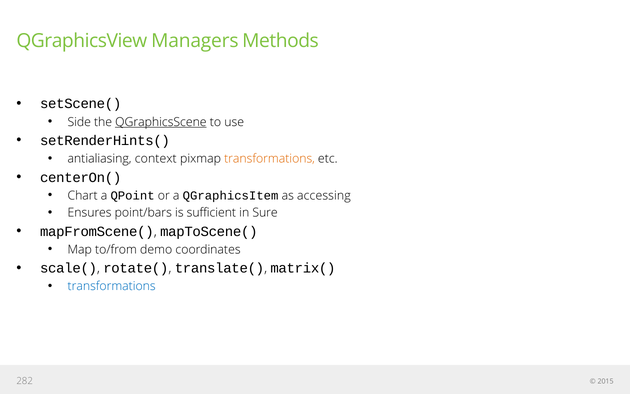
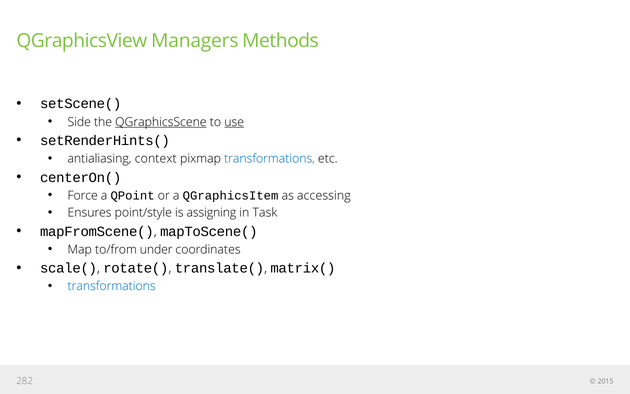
use underline: none -> present
transformations at (269, 159) colour: orange -> blue
Chart: Chart -> Force
point/bars: point/bars -> point/style
sufficient: sufficient -> assigning
Sure: Sure -> Task
demo: demo -> under
